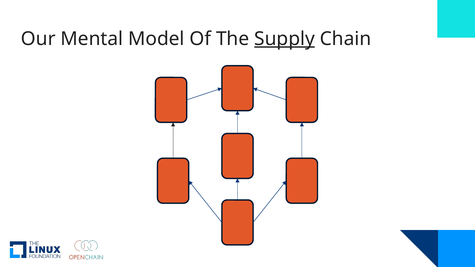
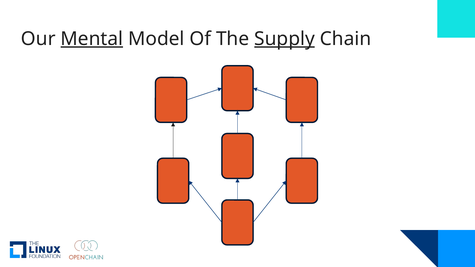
Mental underline: none -> present
